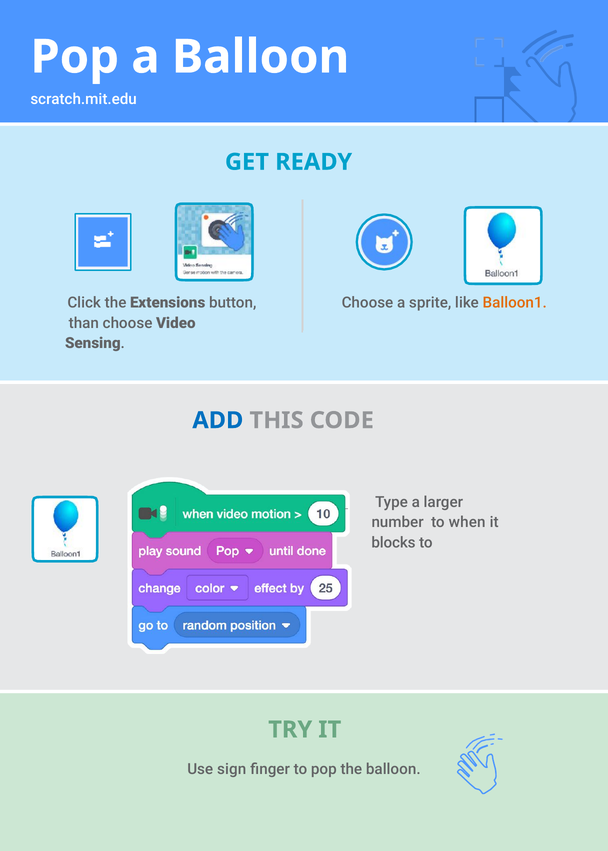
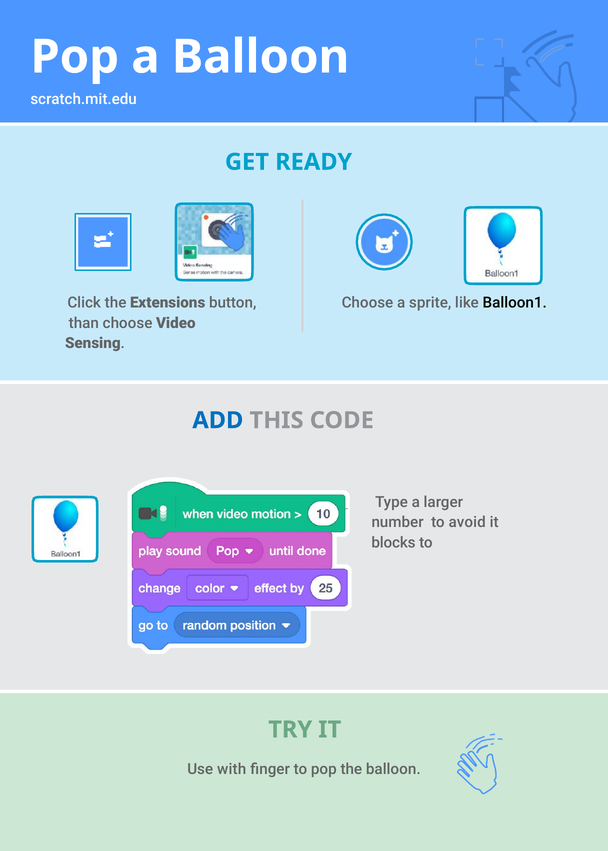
Balloon1 colour: orange -> black
when: when -> avoid
sign: sign -> with
